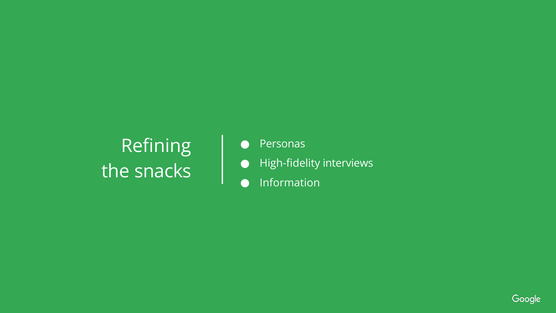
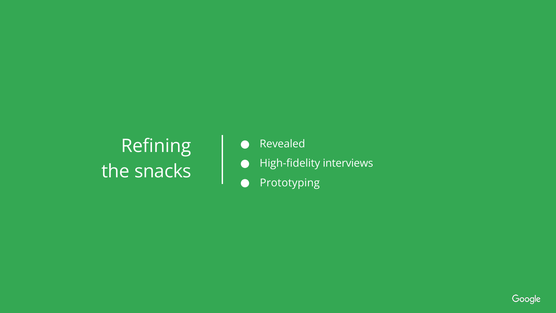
Personas: Personas -> Revealed
Information: Information -> Prototyping
